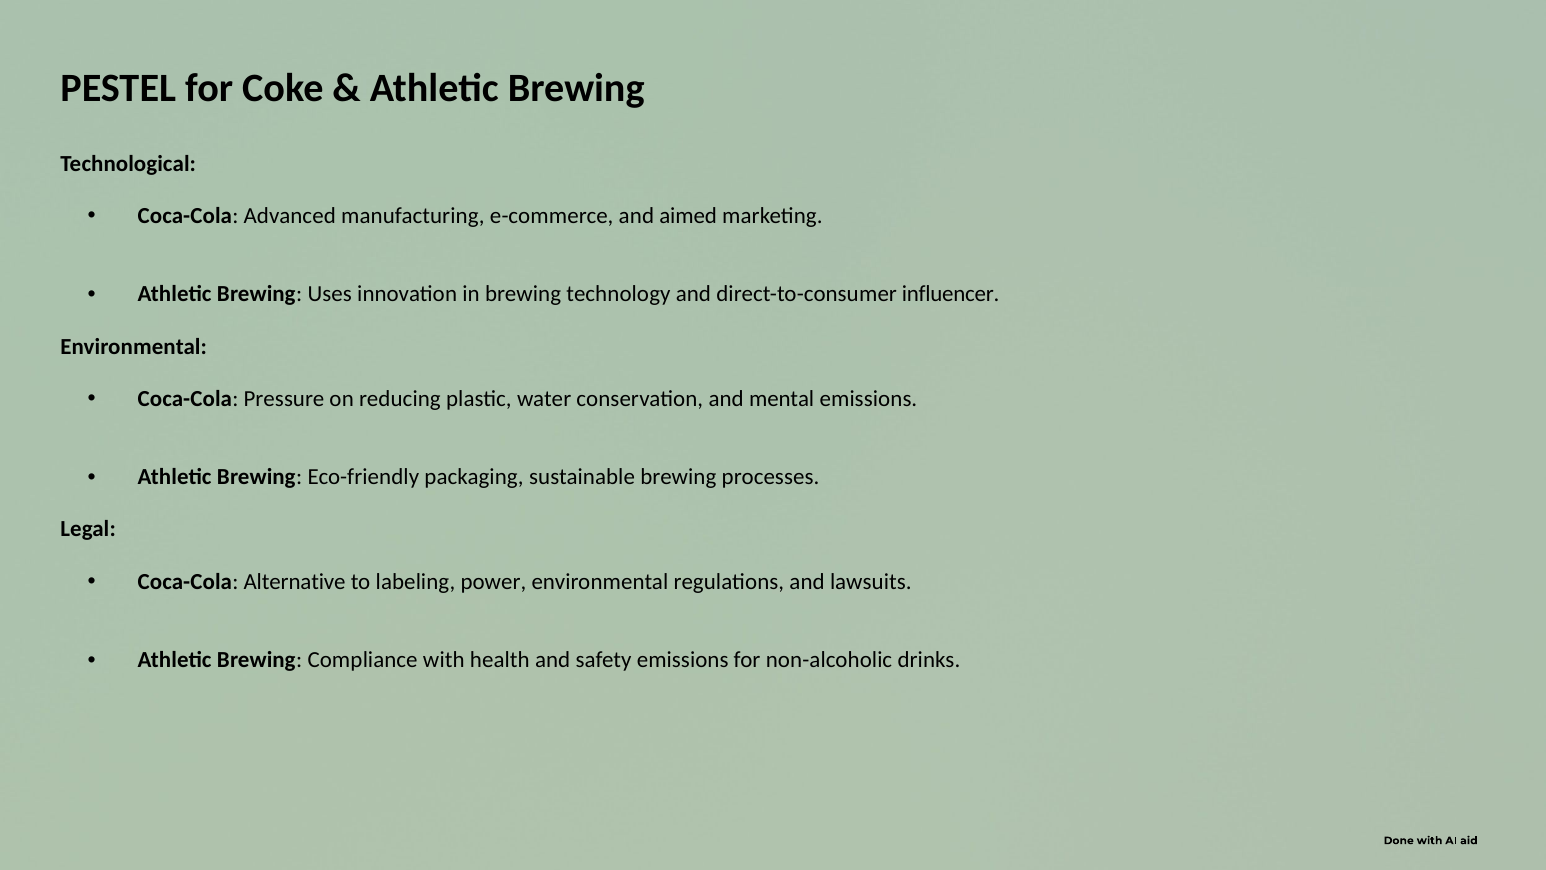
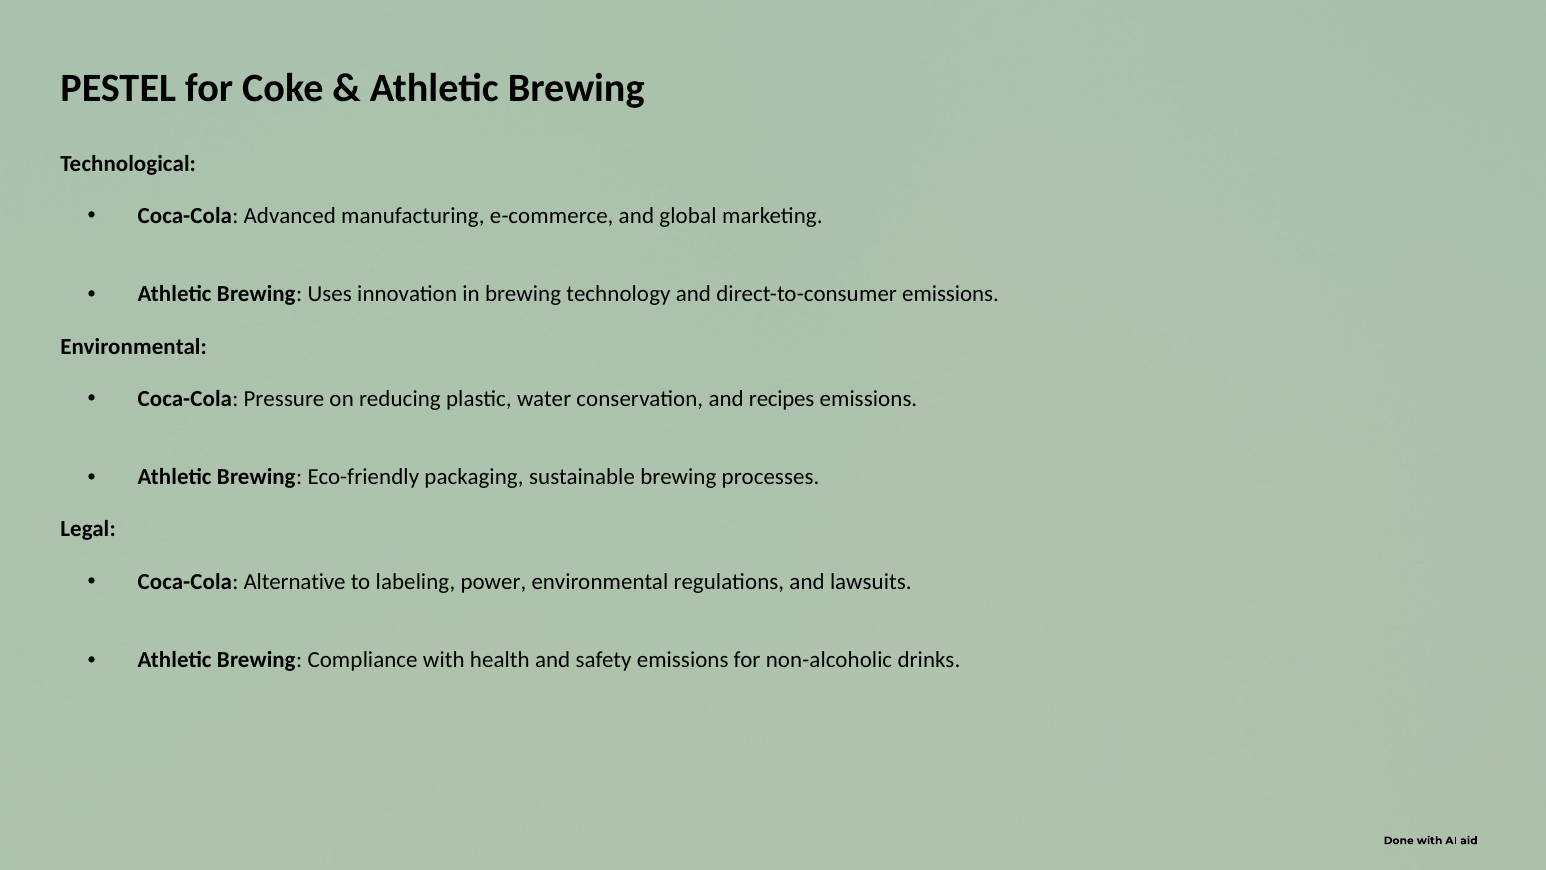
aimed: aimed -> global
direct-to-consumer influencer: influencer -> emissions
mental: mental -> recipes
